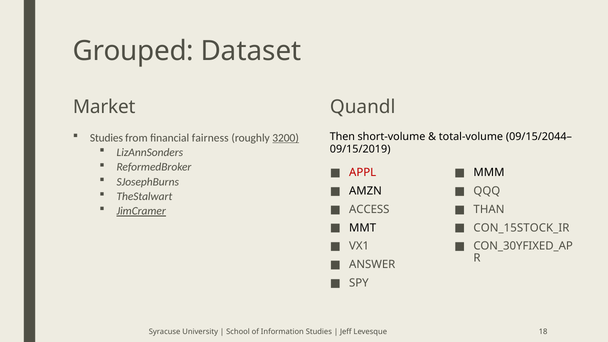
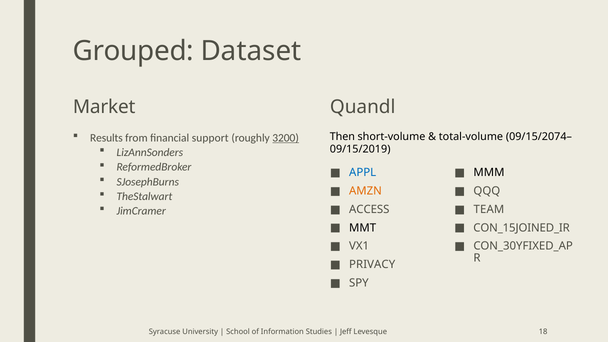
Studies at (106, 138): Studies -> Results
fairness: fairness -> support
09/15/2044–: 09/15/2044– -> 09/15/2074–
APPL colour: red -> blue
AMZN colour: black -> orange
THAN: THAN -> TEAM
JimCramer underline: present -> none
CON_15STOCK_IR: CON_15STOCK_IR -> CON_15JOINED_IR
ANSWER: ANSWER -> PRIVACY
